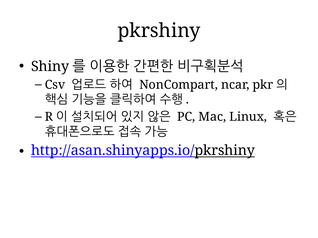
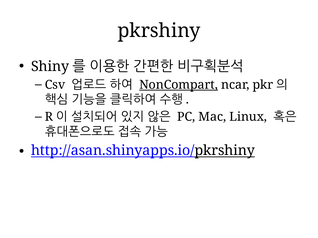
NonCompart underline: none -> present
